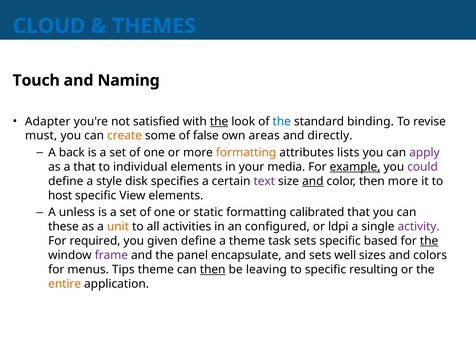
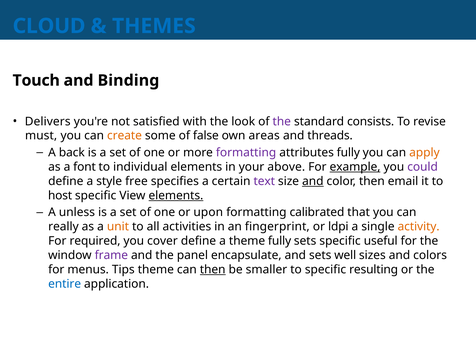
Naming: Naming -> Binding
Adapter: Adapter -> Delivers
the at (219, 121) underline: present -> none
the at (282, 121) colour: blue -> purple
binding: binding -> consists
directly: directly -> threads
formatting at (246, 153) colour: orange -> purple
attributes lists: lists -> fully
apply colour: purple -> orange
a that: that -> font
media: media -> above
disk: disk -> free
then more: more -> email
elements at (176, 195) underline: none -> present
static: static -> upon
these: these -> really
configured: configured -> fingerprint
activity colour: purple -> orange
given: given -> cover
theme task: task -> fully
based: based -> useful
the at (429, 241) underline: present -> none
leaving: leaving -> smaller
entire colour: orange -> blue
